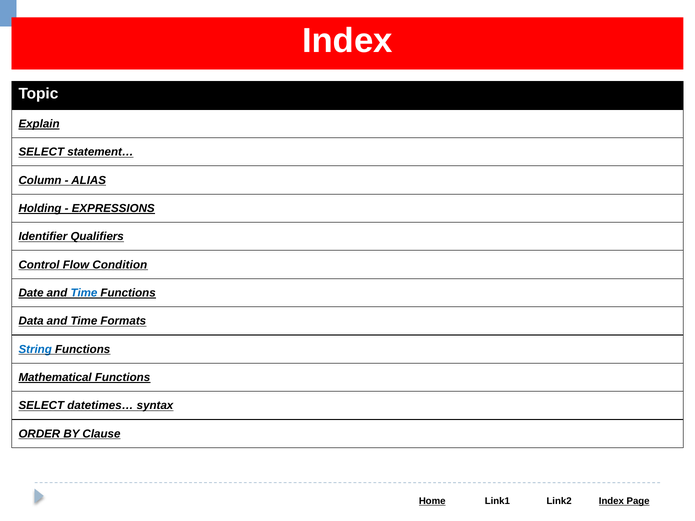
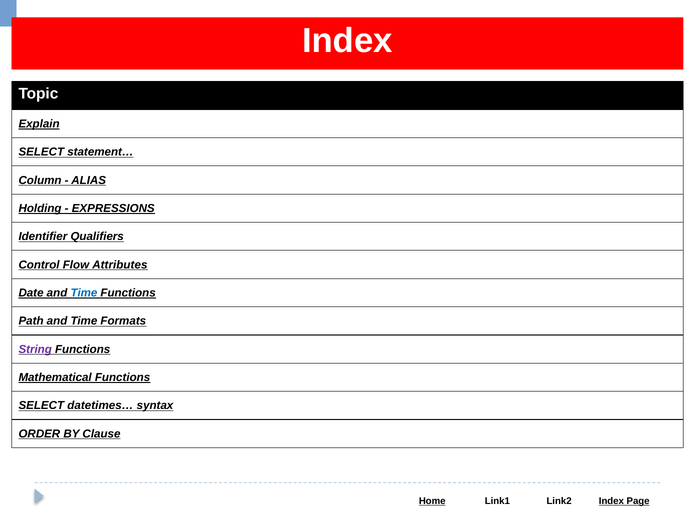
Condition: Condition -> Attributes
Data: Data -> Path
String colour: blue -> purple
